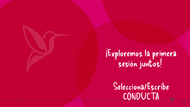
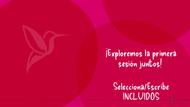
CONDUCTA: CONDUCTA -> INCLUIDOS
